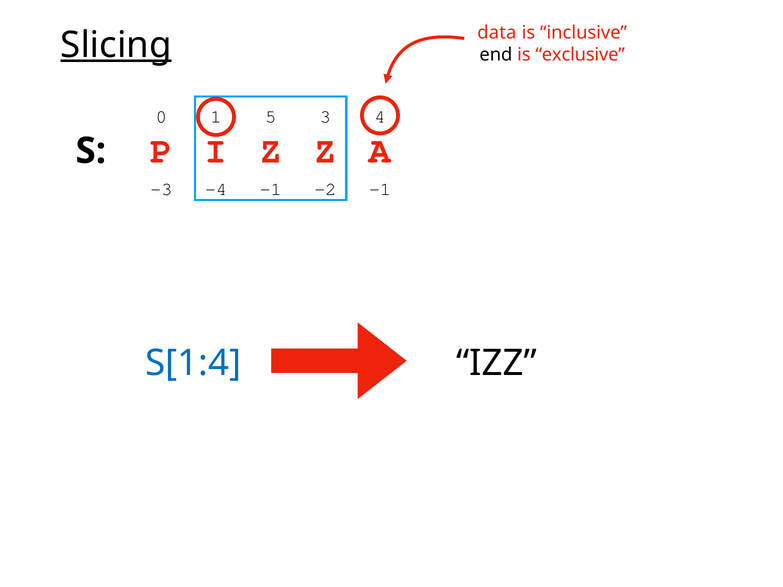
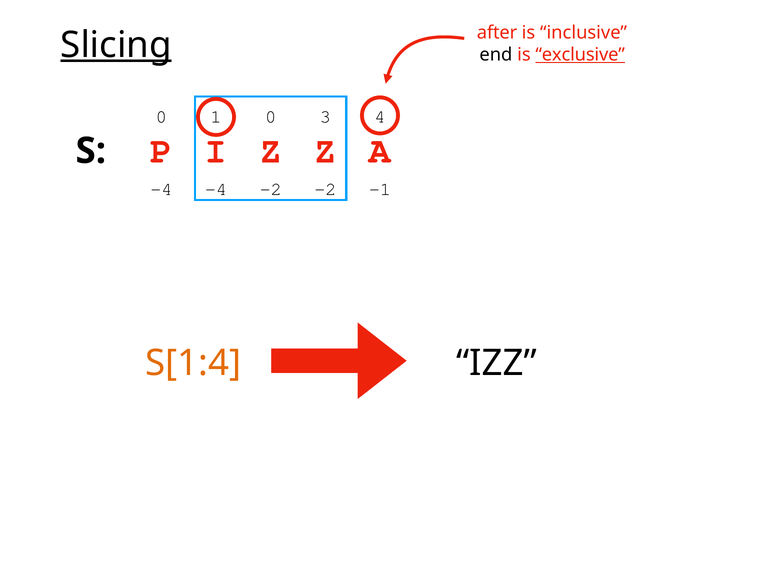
data: data -> after
exclusive underline: none -> present
1 5: 5 -> 0
-3 at (161, 189): -3 -> -4
-4 -1: -1 -> -2
S[1:4 colour: blue -> orange
